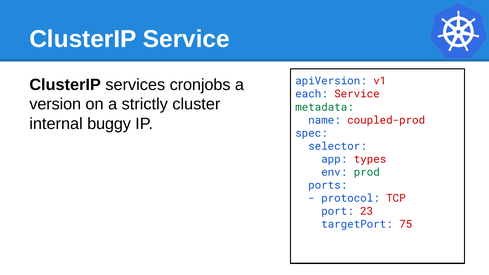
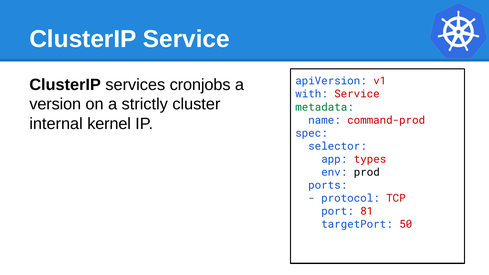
each: each -> with
coupled-prod: coupled-prod -> command-prod
buggy: buggy -> kernel
prod colour: green -> black
23: 23 -> 81
75: 75 -> 50
